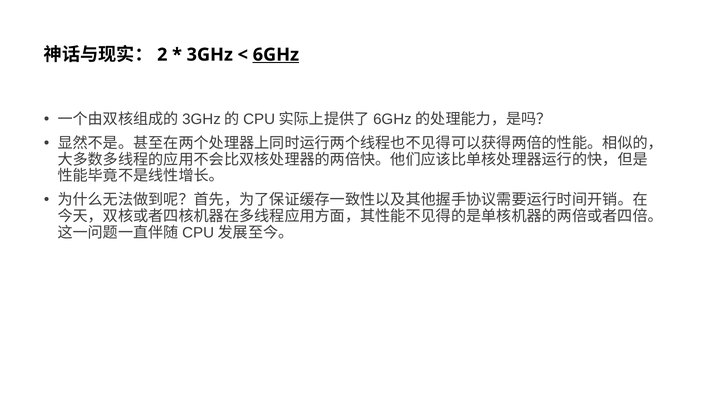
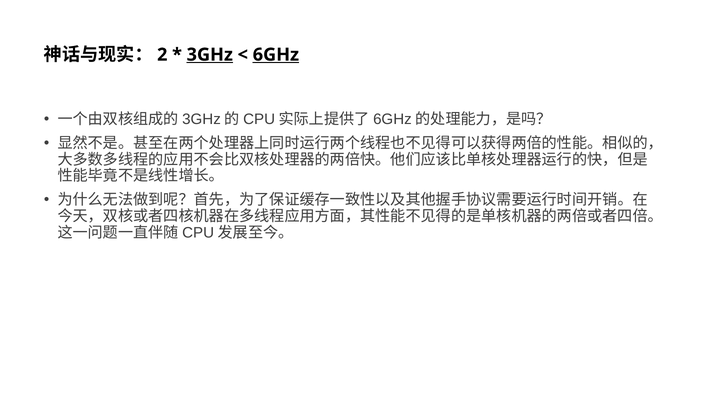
3GHz underline: none -> present
